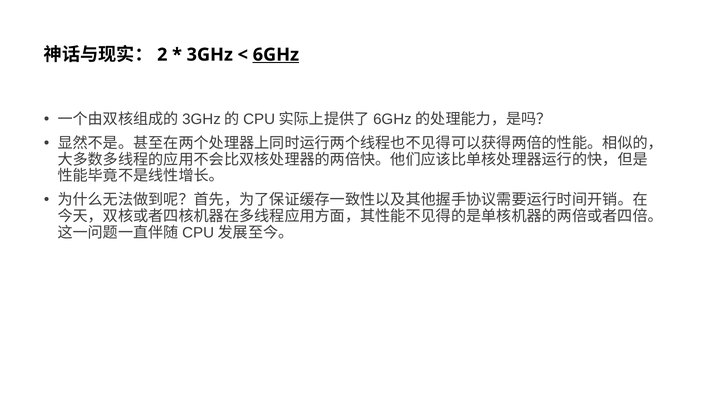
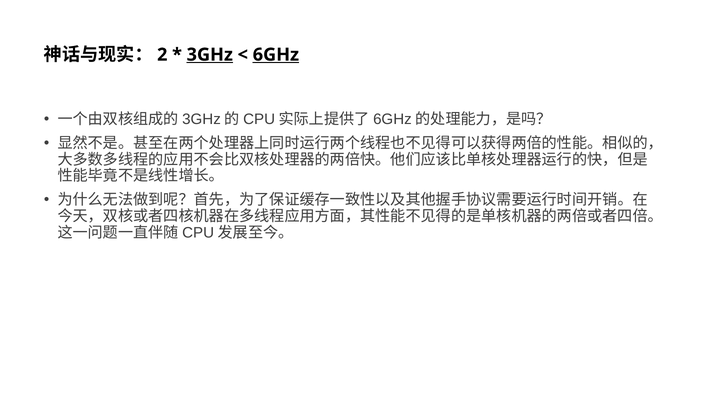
3GHz underline: none -> present
